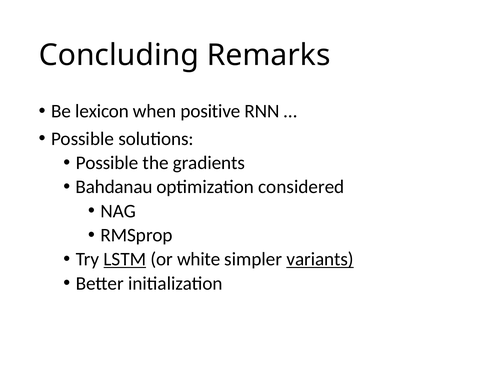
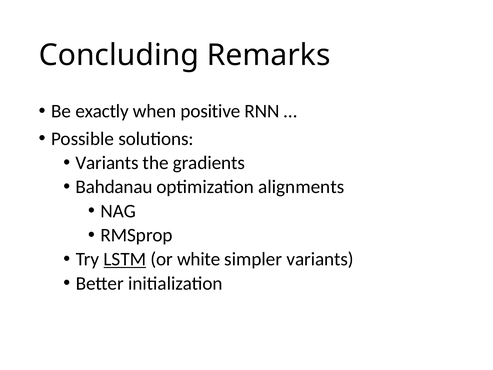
lexicon: lexicon -> exactly
Possible at (107, 163): Possible -> Variants
considered: considered -> alignments
variants at (320, 259) underline: present -> none
